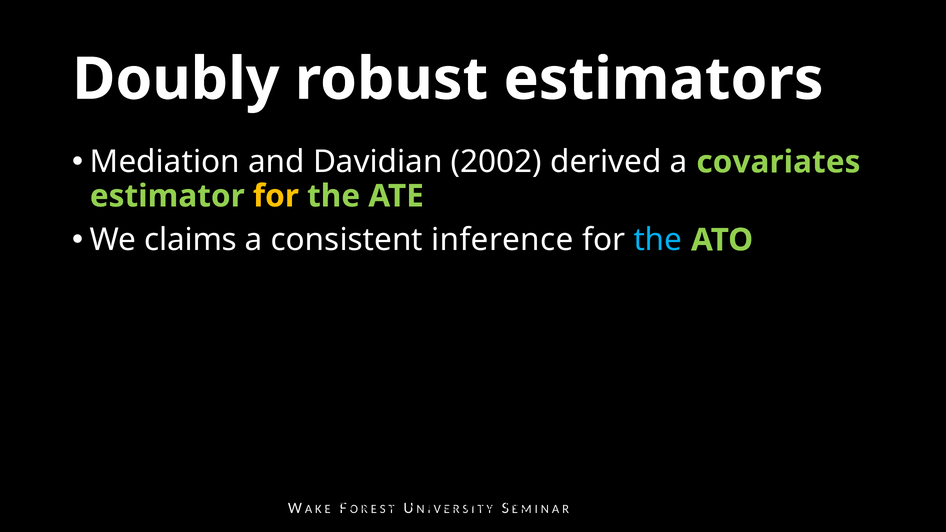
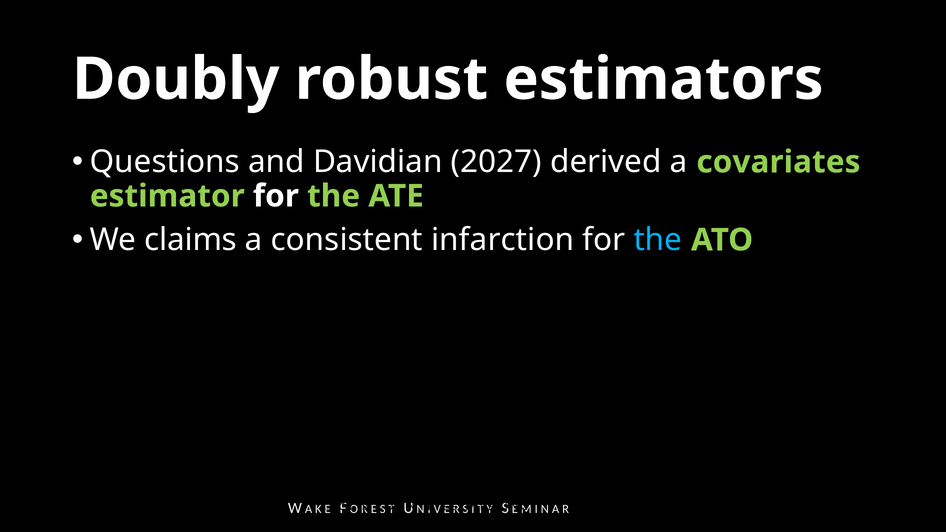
Mediation: Mediation -> Questions
2002: 2002 -> 2027
for at (276, 196) colour: yellow -> white
inference: inference -> infarction
